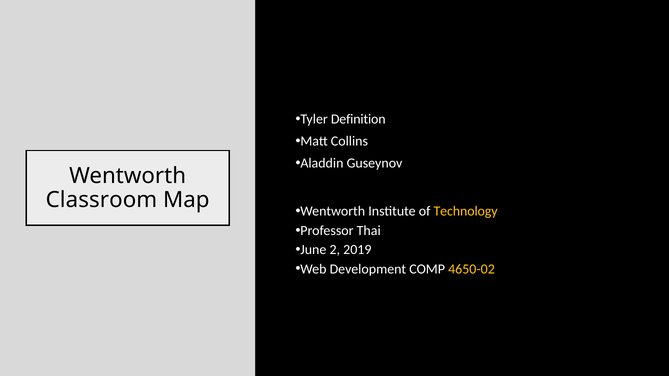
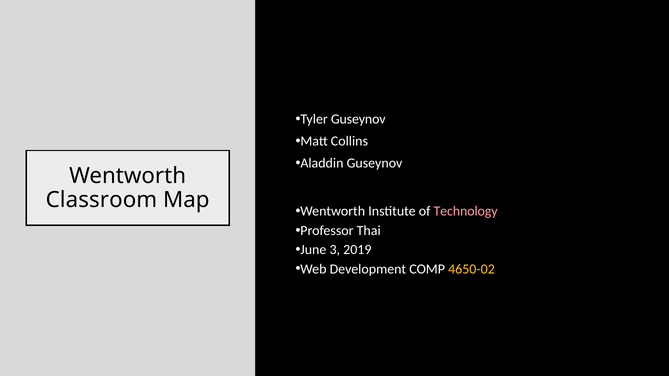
Tyler Definition: Definition -> Guseynov
Technology colour: yellow -> pink
2: 2 -> 3
